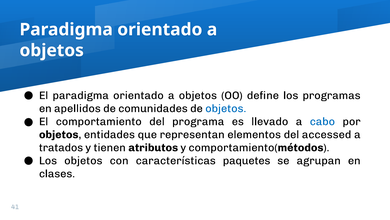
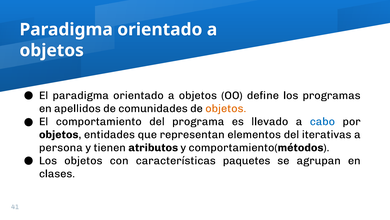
objetos at (226, 108) colour: blue -> orange
accessed: accessed -> iterativas
tratados: tratados -> persona
